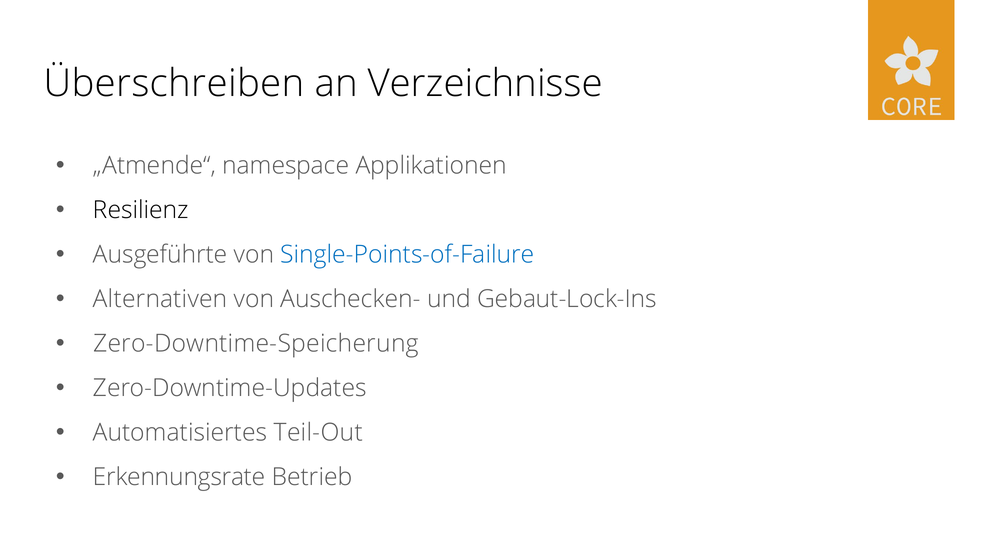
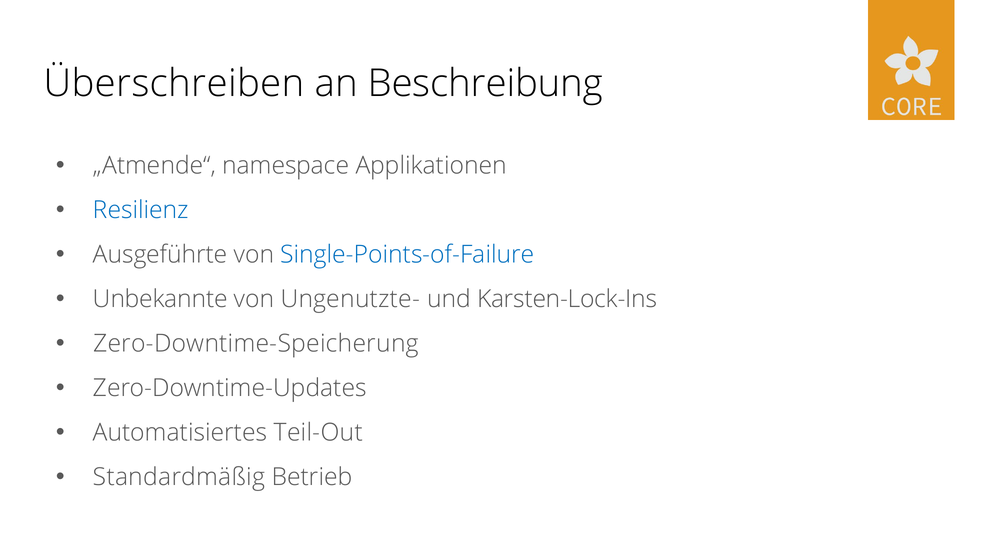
Verzeichnisse: Verzeichnisse -> Beschreibung
Resilienz colour: black -> blue
Alternativen: Alternativen -> Unbekannte
Auschecken-: Auschecken- -> Ungenutzte-
Gebaut-Lock-Ins: Gebaut-Lock-Ins -> Karsten-Lock-Ins
Erkennungsrate: Erkennungsrate -> Standardmäßig
